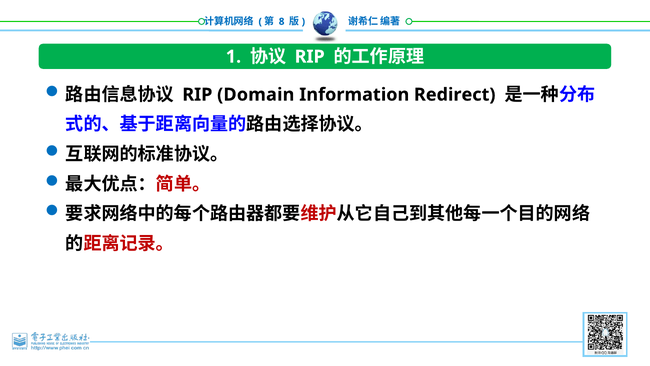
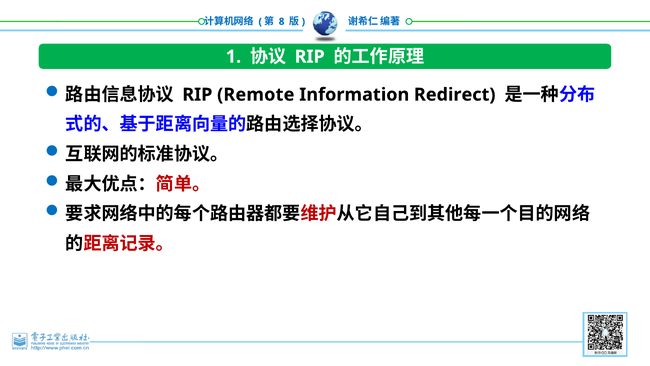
Domain: Domain -> Remote
